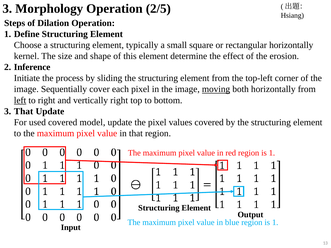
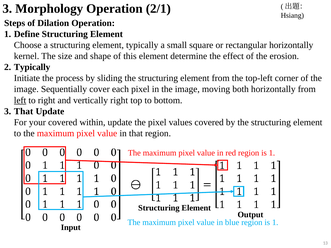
2/5: 2/5 -> 2/1
Inference at (32, 67): Inference -> Typically
moving underline: present -> none
used: used -> your
model: model -> within
